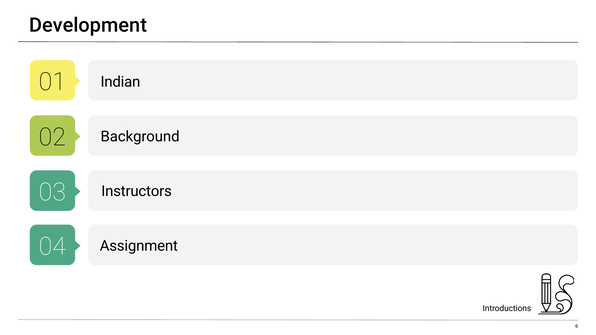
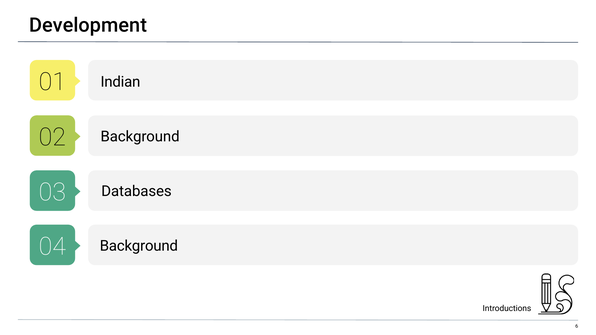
Instructors: Instructors -> Databases
04 Assignment: Assignment -> Background
